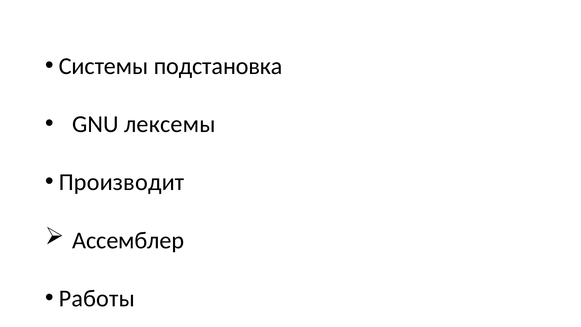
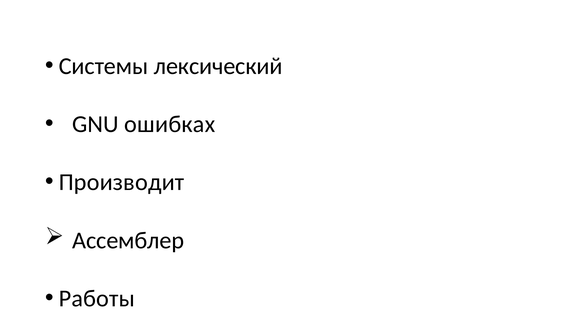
подстановка: подстановка -> лексический
лексемы: лексемы -> ошибках
